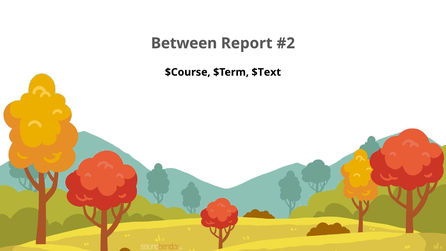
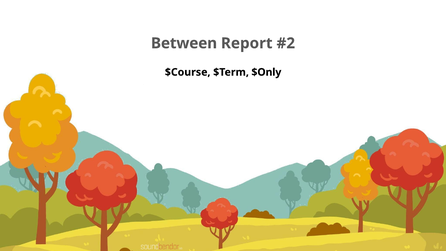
$Text: $Text -> $Only
